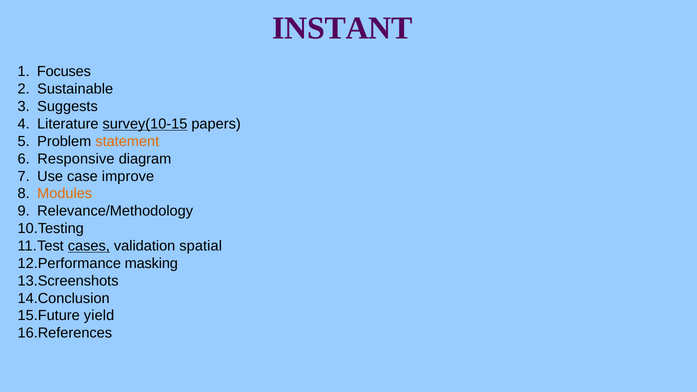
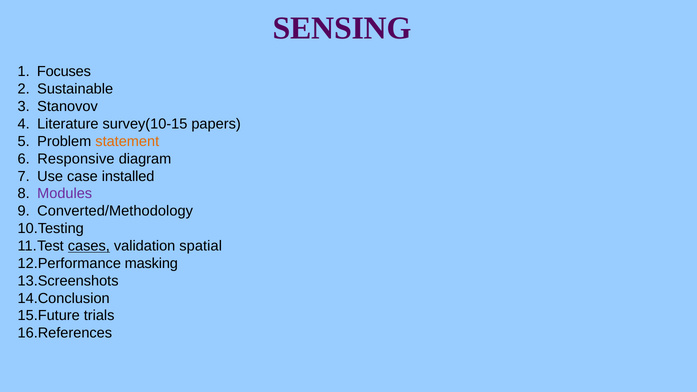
INSTANT: INSTANT -> SENSING
Suggests: Suggests -> Stanovov
survey(10-15 underline: present -> none
improve: improve -> installed
Modules colour: orange -> purple
Relevance/Methodology: Relevance/Methodology -> Converted/Methodology
yield: yield -> trials
